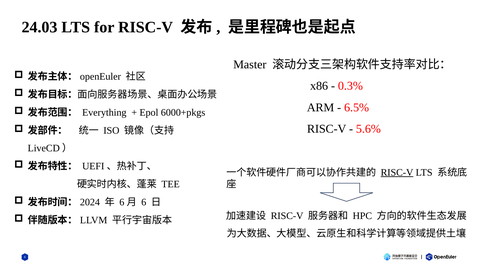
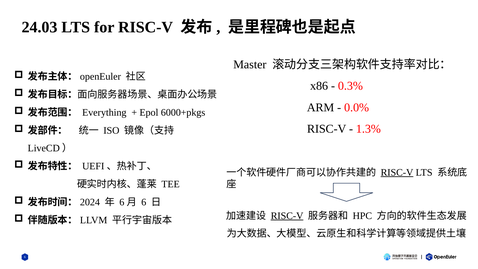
6.5%: 6.5% -> 0.0%
5.6%: 5.6% -> 1.3%
RISC-V at (287, 216) underline: none -> present
